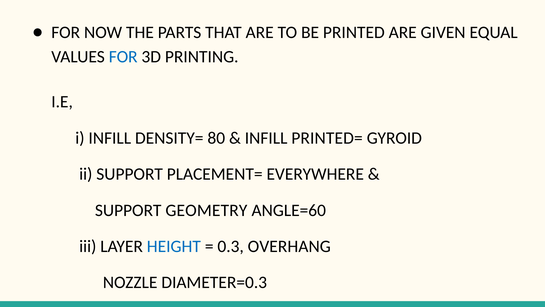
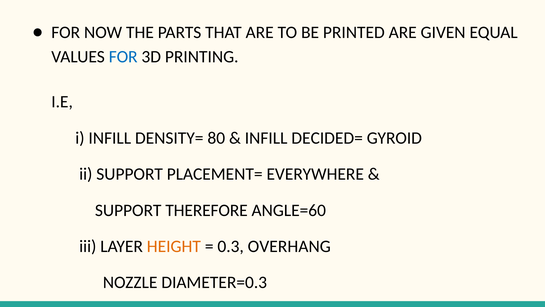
PRINTED=: PRINTED= -> DECIDED=
GEOMETRY: GEOMETRY -> THEREFORE
HEIGHT colour: blue -> orange
